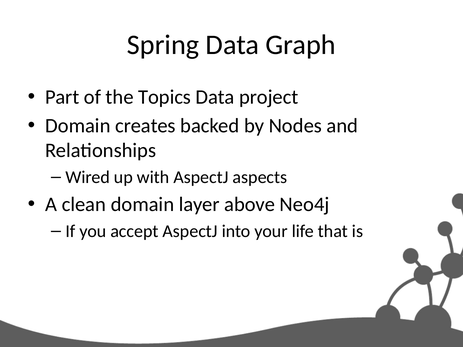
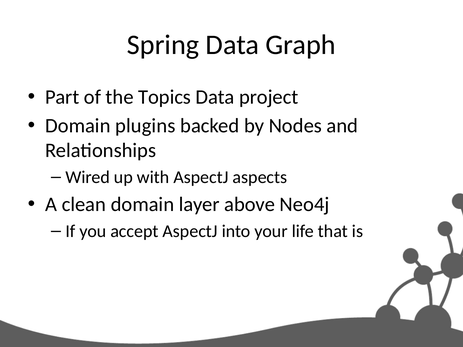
creates: creates -> plugins
